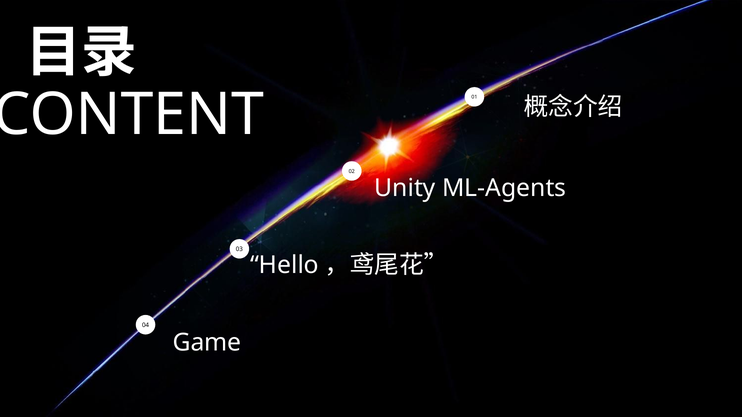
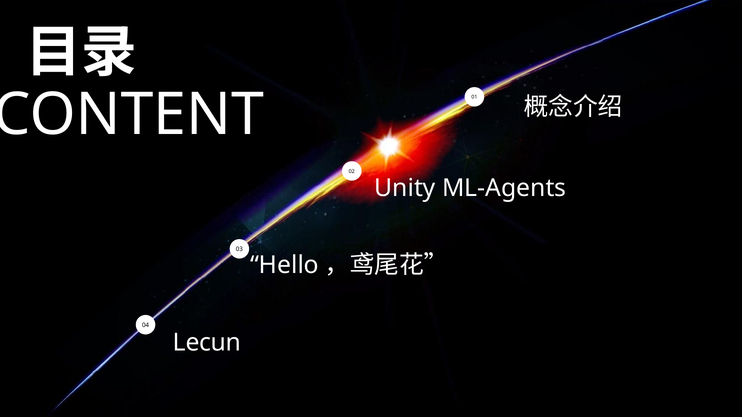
Game: Game -> Lecun
